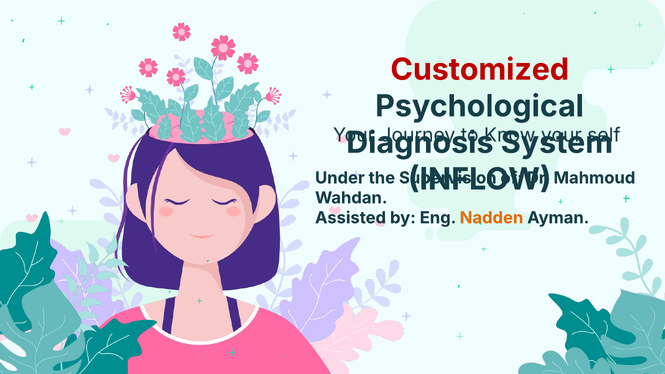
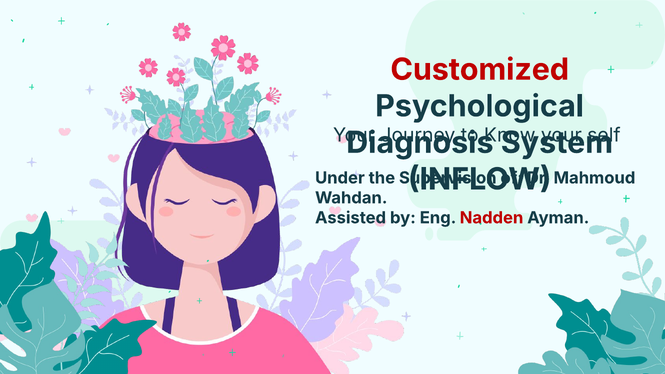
Nadden colour: orange -> red
